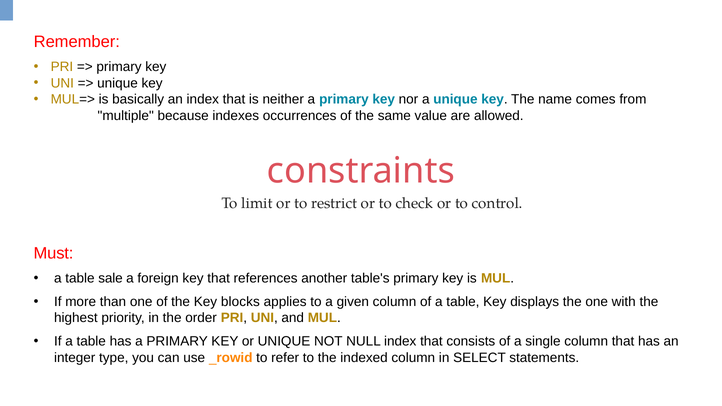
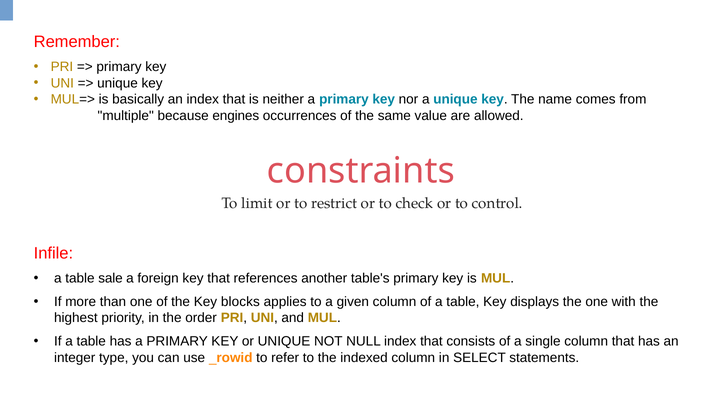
indexes: indexes -> engines
Must: Must -> Infile
